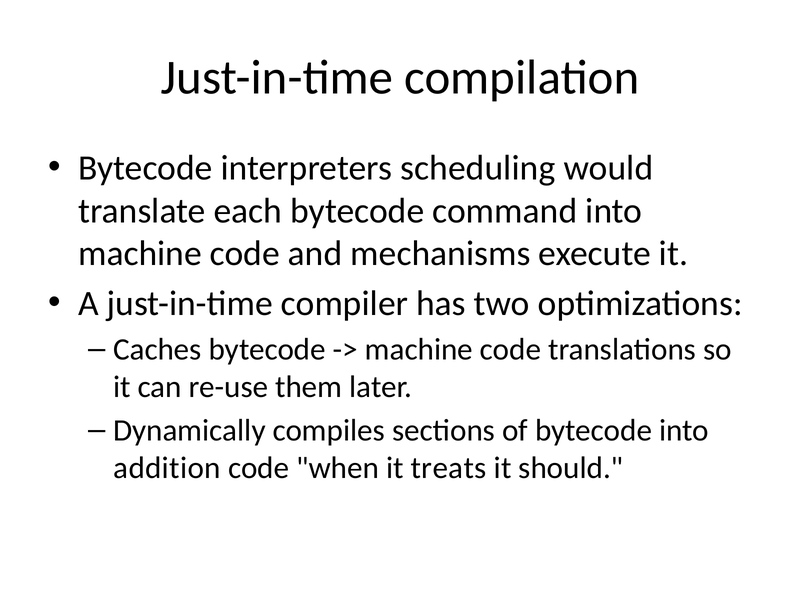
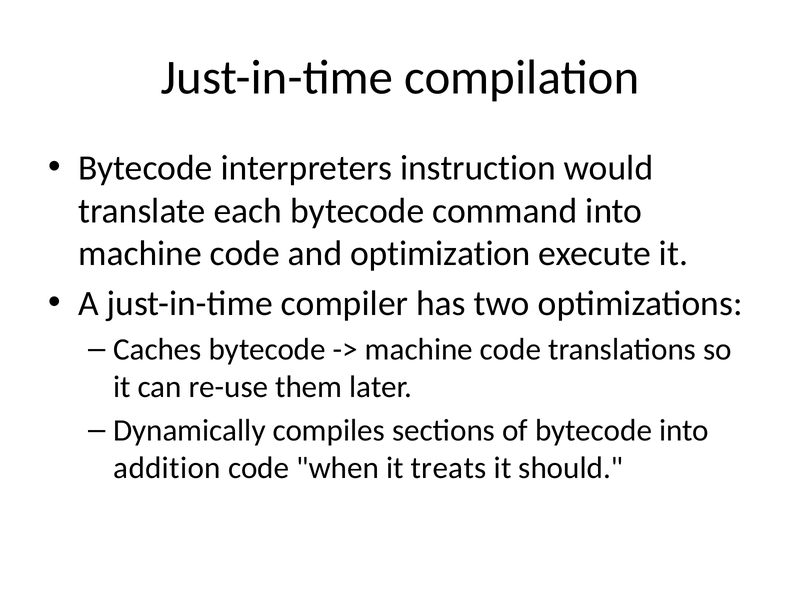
scheduling: scheduling -> instruction
mechanisms: mechanisms -> optimization
